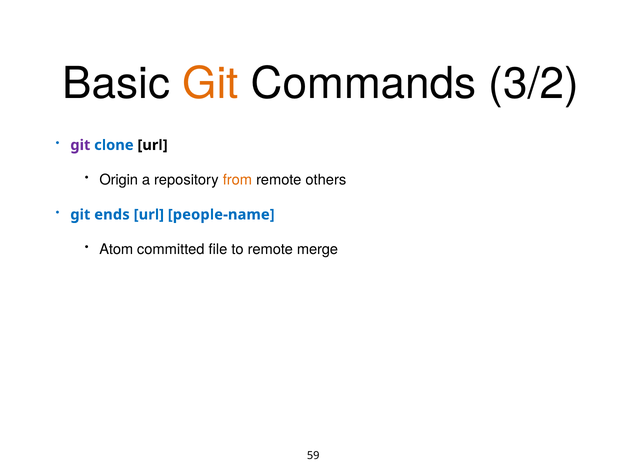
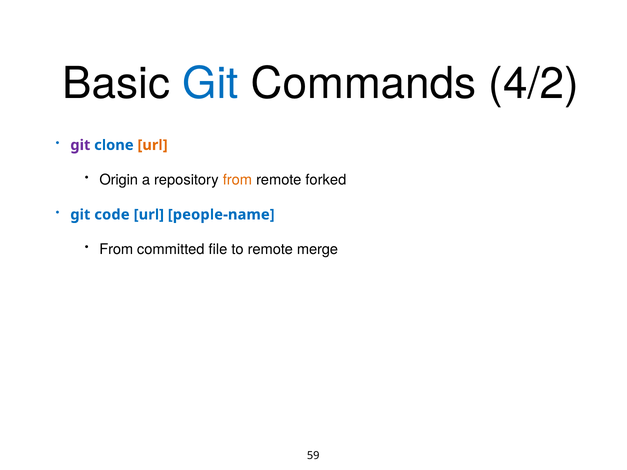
Git at (211, 84) colour: orange -> blue
3/2: 3/2 -> 4/2
url at (153, 145) colour: black -> orange
others: others -> forked
ends: ends -> code
Atom at (116, 250): Atom -> From
